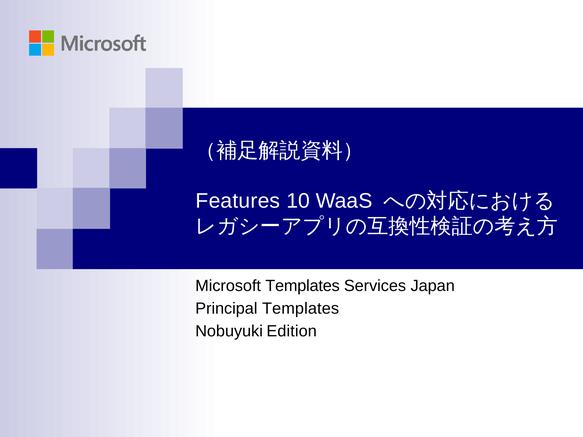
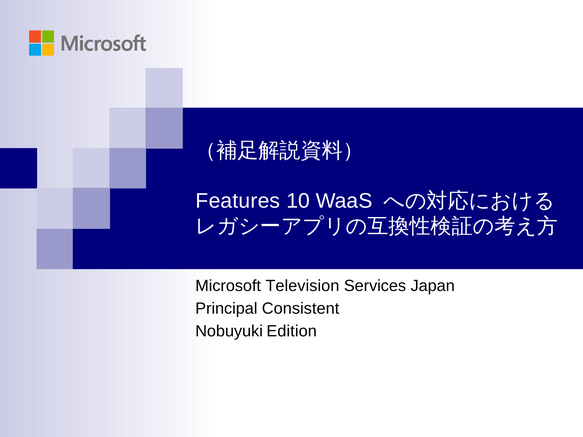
Microsoft Templates: Templates -> Television
Principal Templates: Templates -> Consistent
